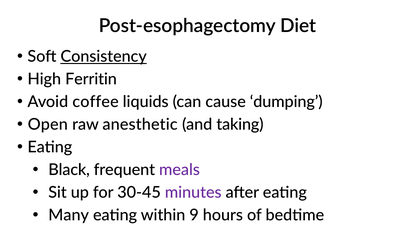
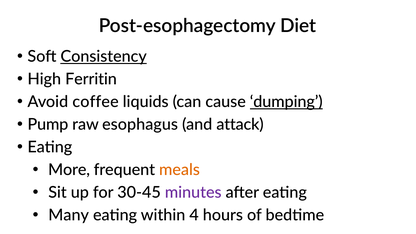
dumping underline: none -> present
Open: Open -> Pump
anesthetic: anesthetic -> esophagus
taking: taking -> attack
Black: Black -> More
meals colour: purple -> orange
9: 9 -> 4
